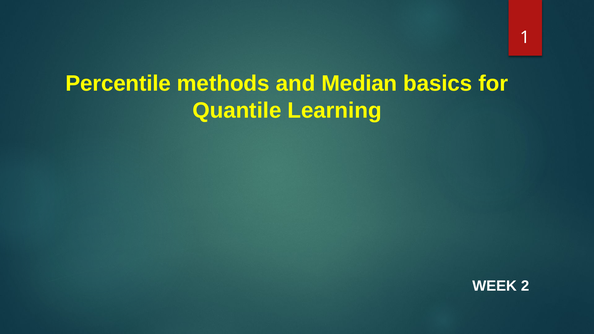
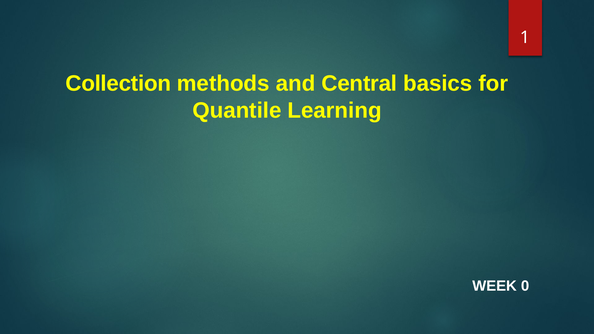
Percentile: Percentile -> Collection
Median: Median -> Central
2: 2 -> 0
